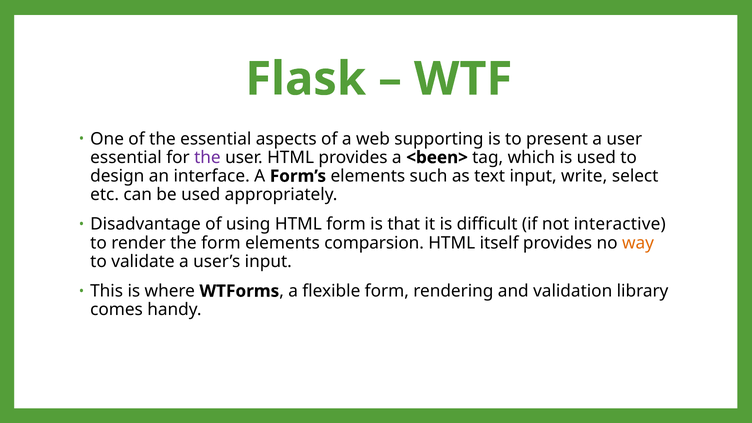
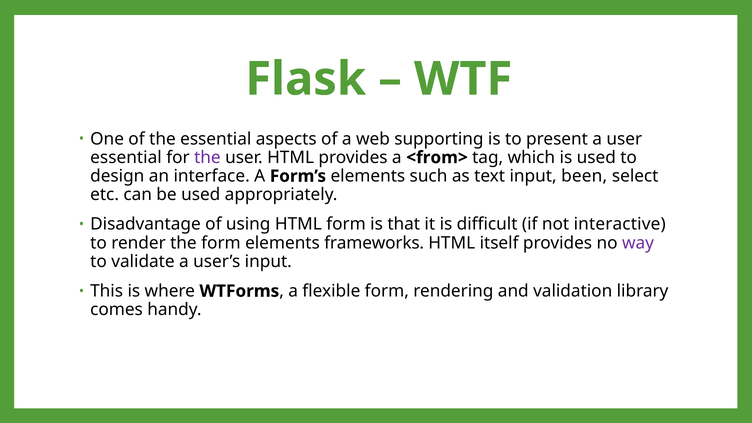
<been>: <been> -> <from>
write: write -> been
comparsion: comparsion -> frameworks
way colour: orange -> purple
